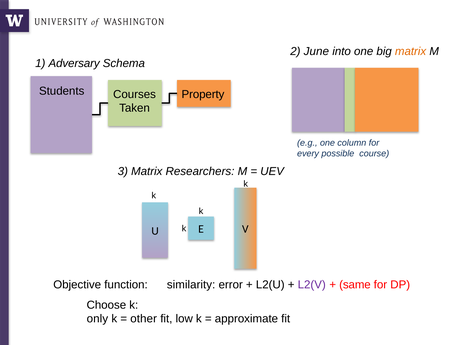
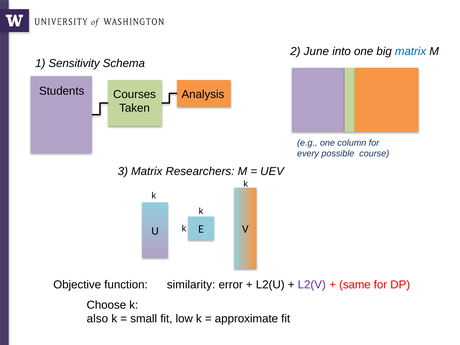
matrix at (411, 51) colour: orange -> blue
Adversary: Adversary -> Sensitivity
Property: Property -> Analysis
only: only -> also
other: other -> small
